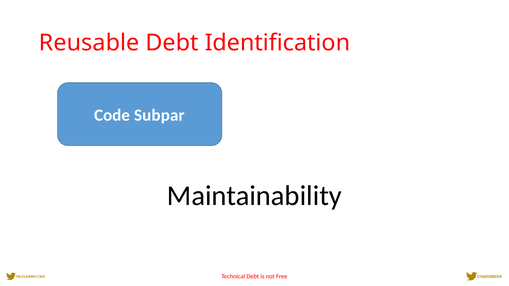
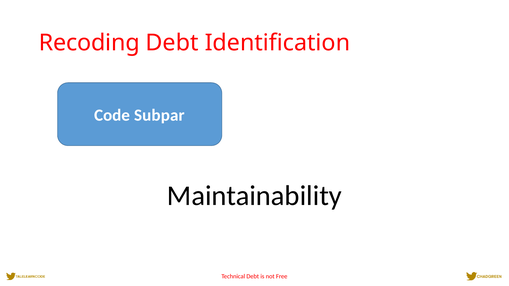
Reusable: Reusable -> Recoding
